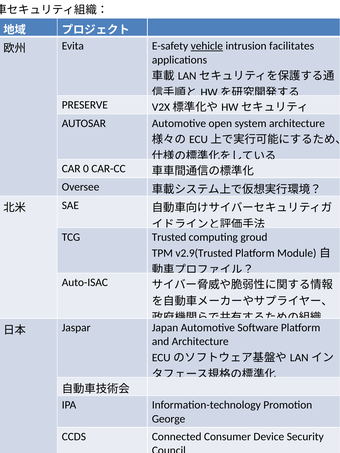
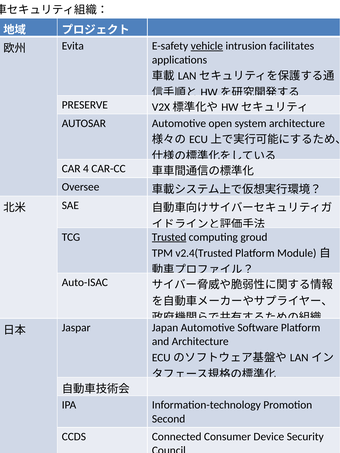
0: 0 -> 4
Trusted underline: none -> present
v2.9(Trusted: v2.9(Trusted -> v2.4(Trusted
George: George -> Second
